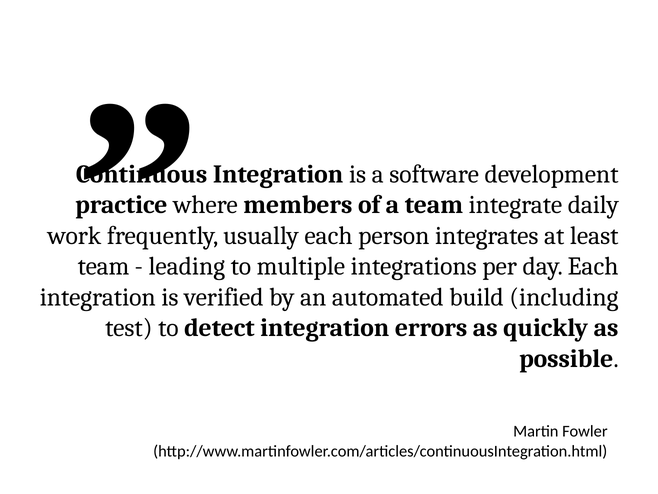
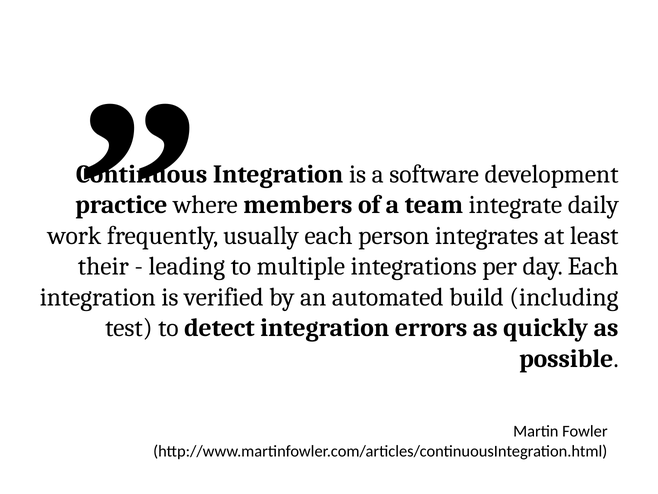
team at (103, 266): team -> their
